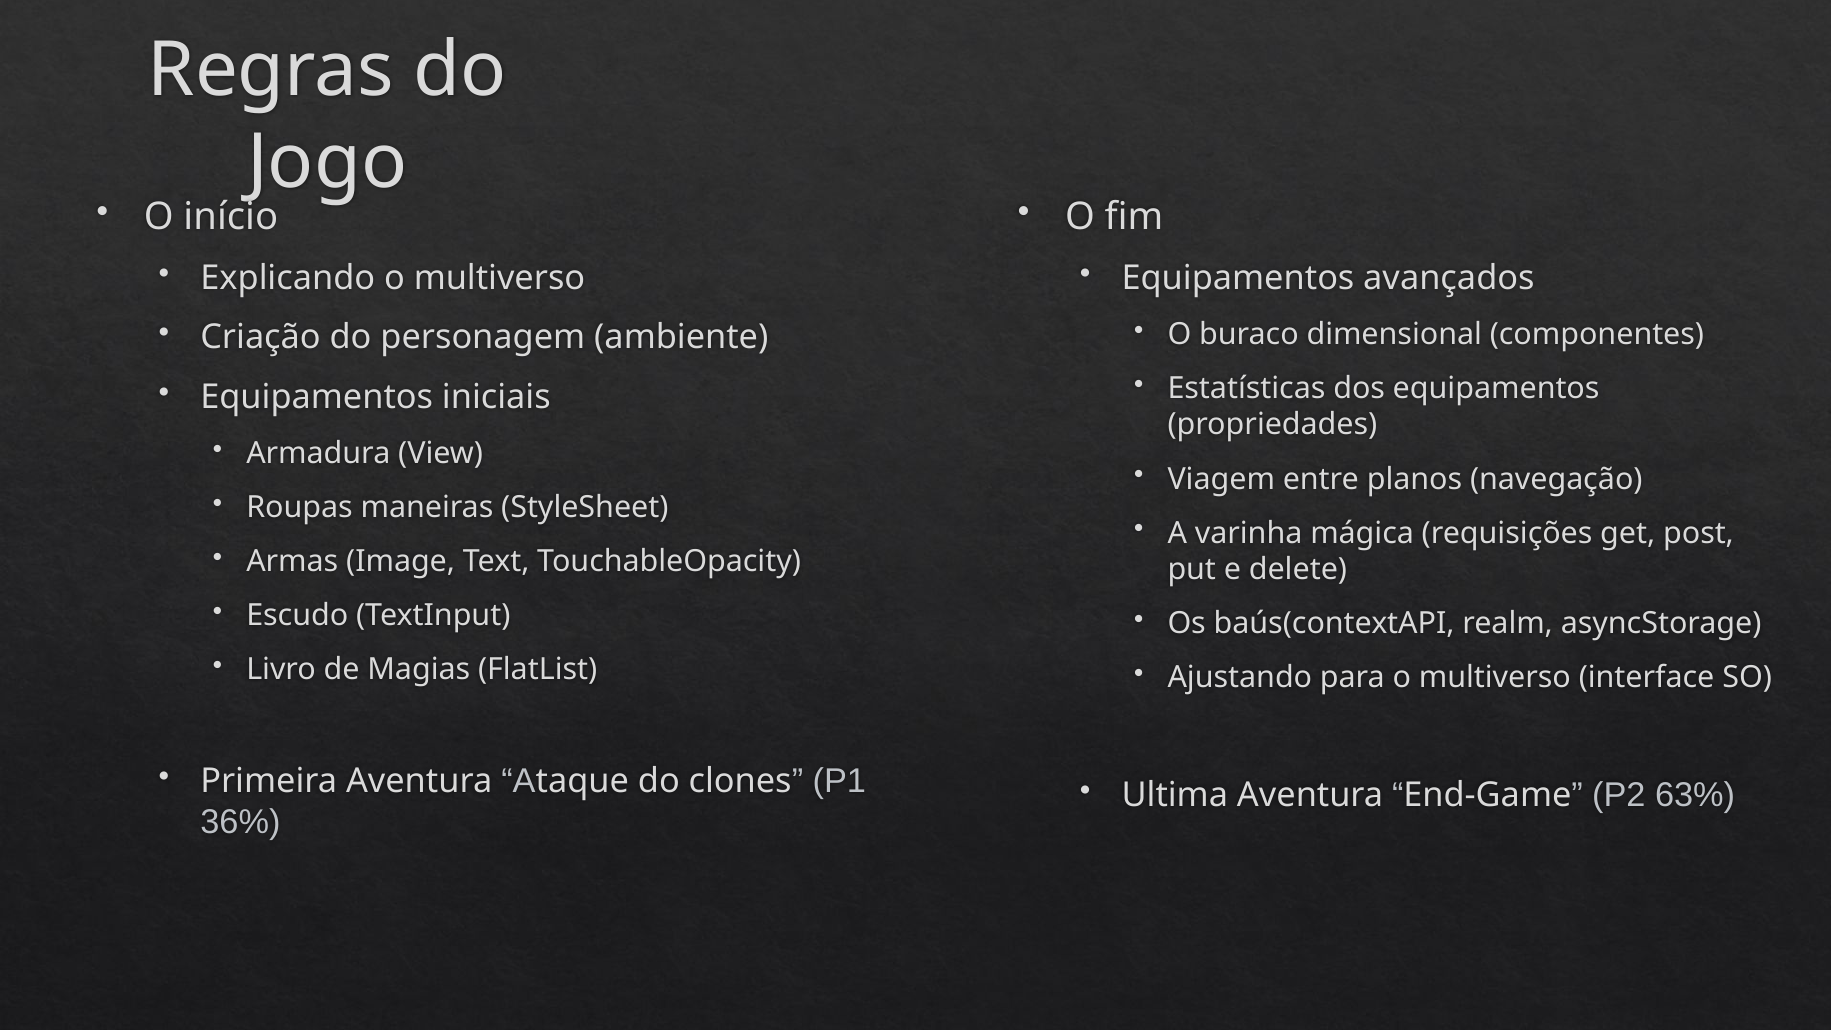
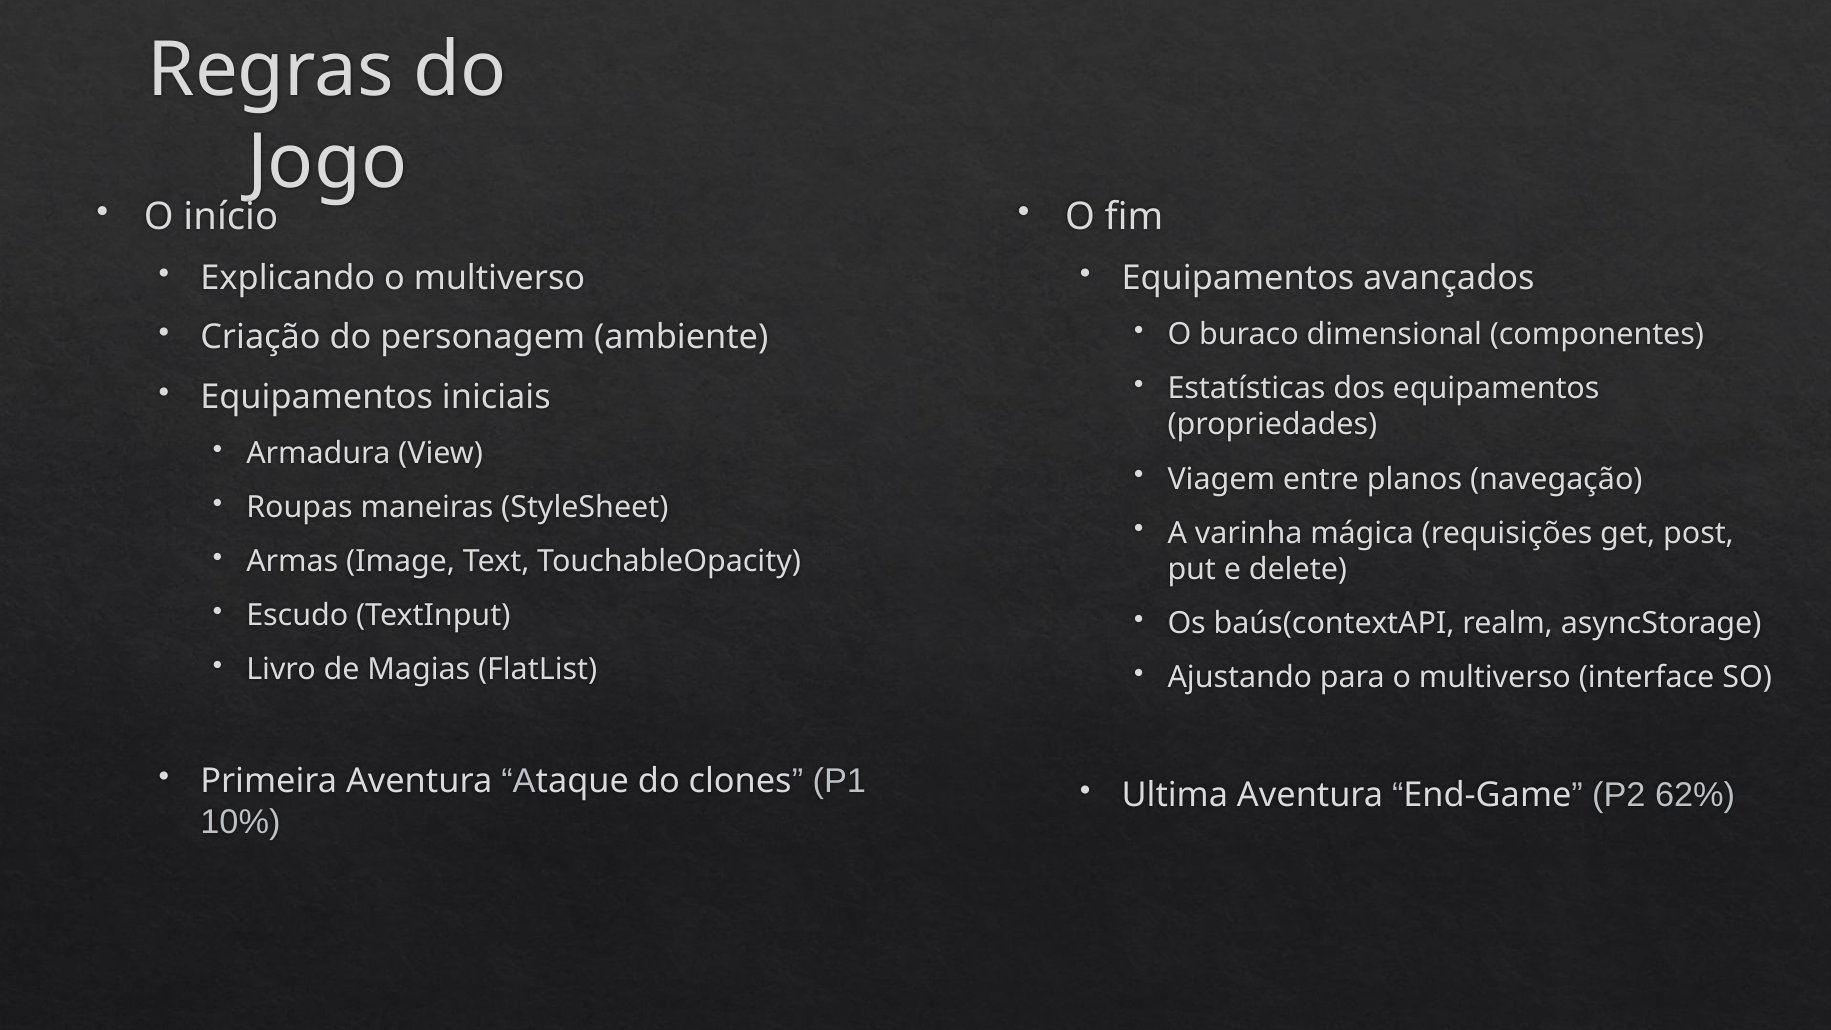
63%: 63% -> 62%
36%: 36% -> 10%
